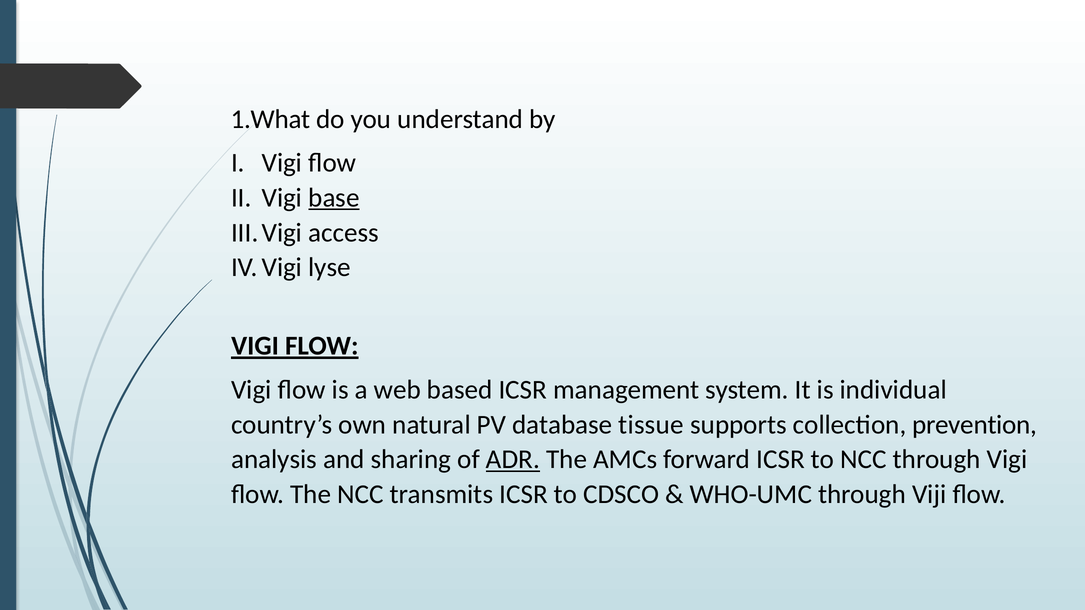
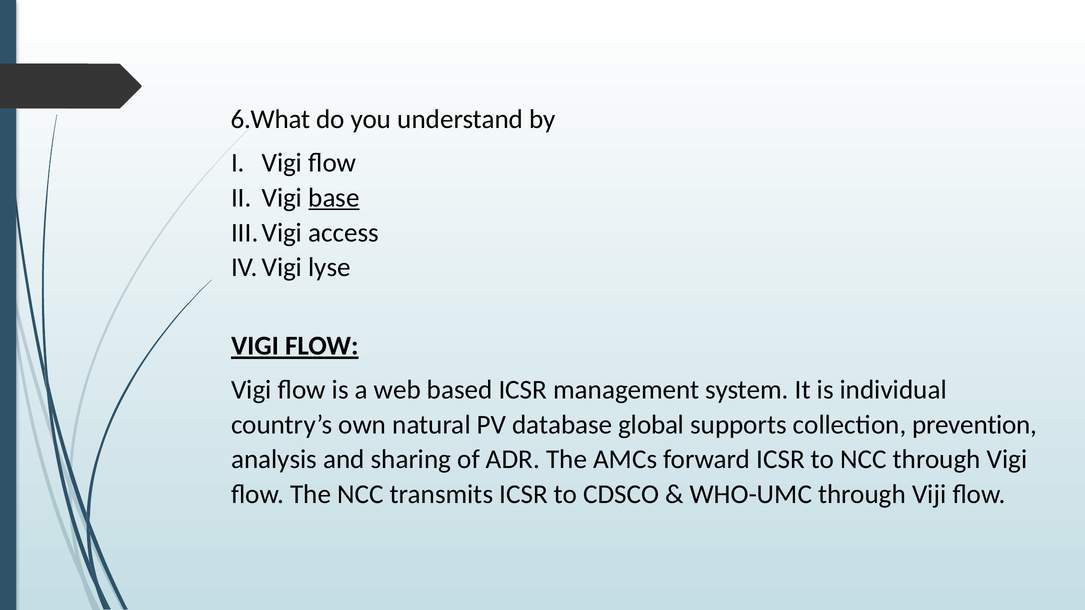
1.What: 1.What -> 6.What
tissue: tissue -> global
ADR underline: present -> none
